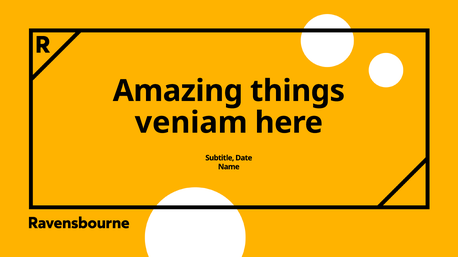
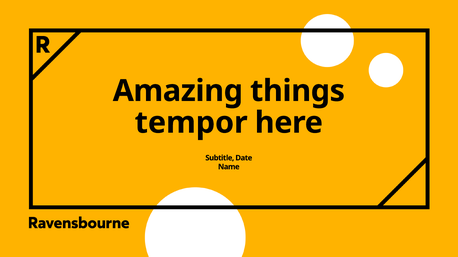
veniam: veniam -> tempor
